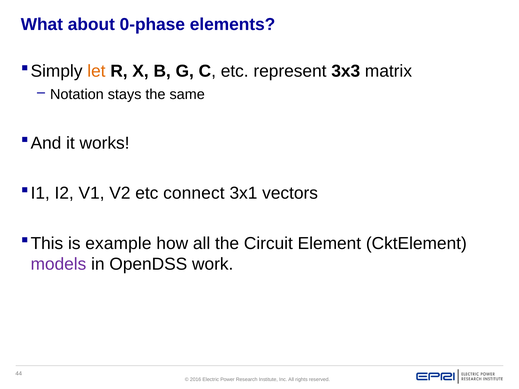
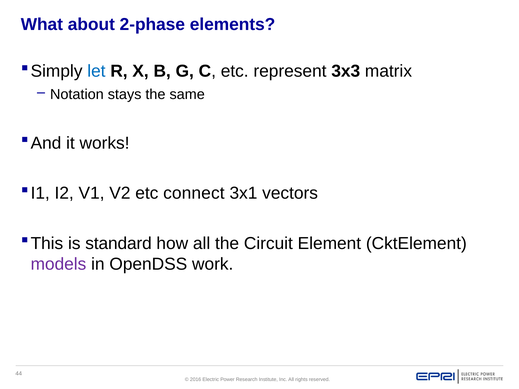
0-phase: 0-phase -> 2-phase
let colour: orange -> blue
example: example -> standard
